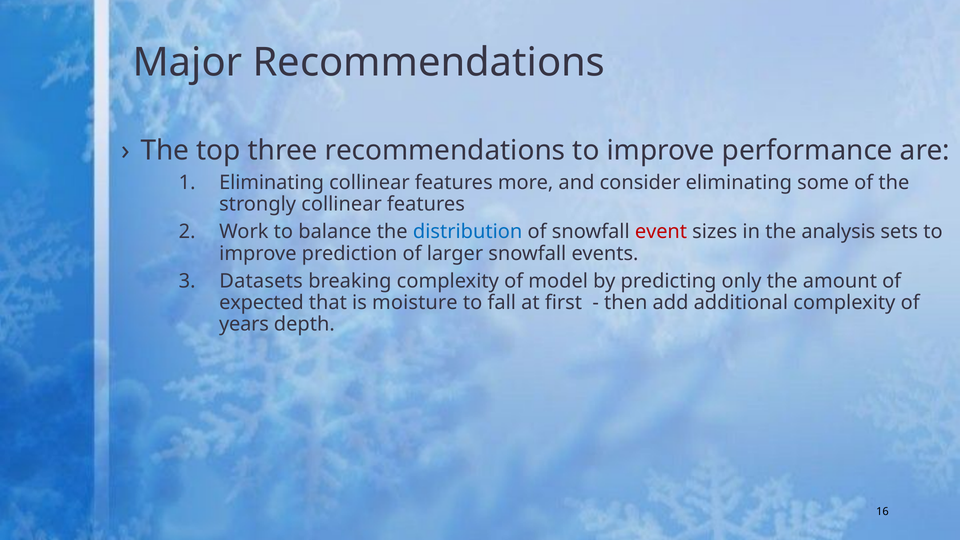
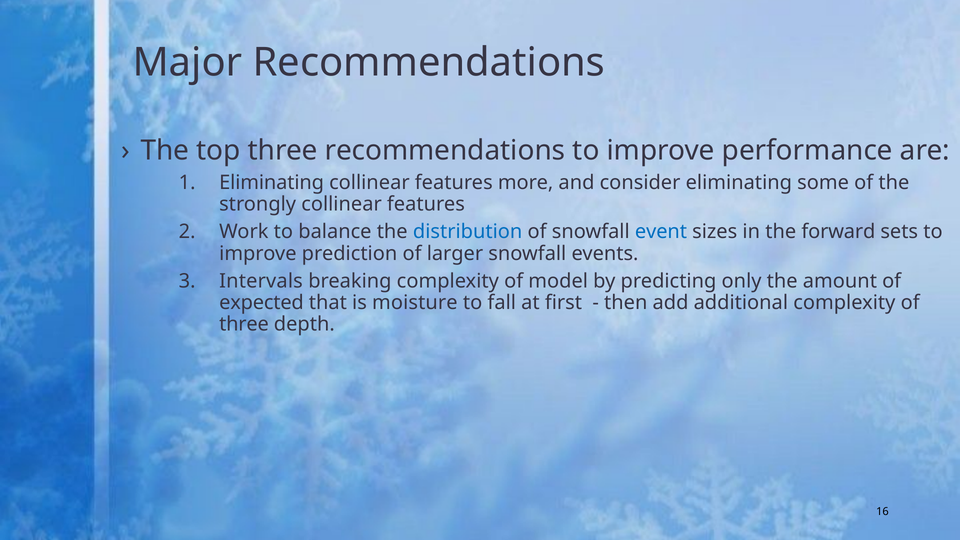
event colour: red -> blue
analysis: analysis -> forward
Datasets: Datasets -> Intervals
years at (244, 324): years -> three
